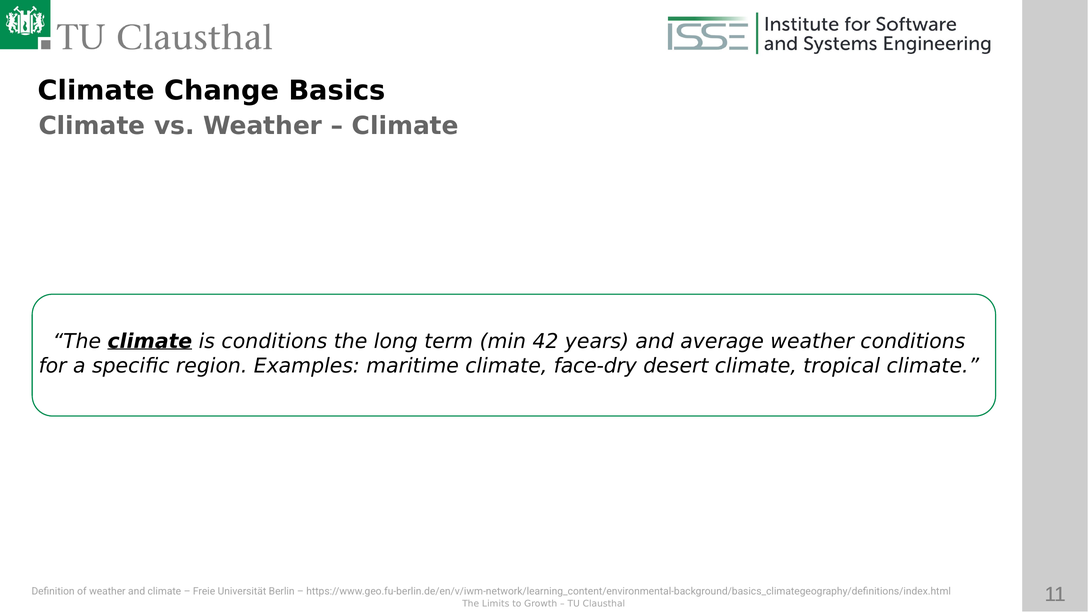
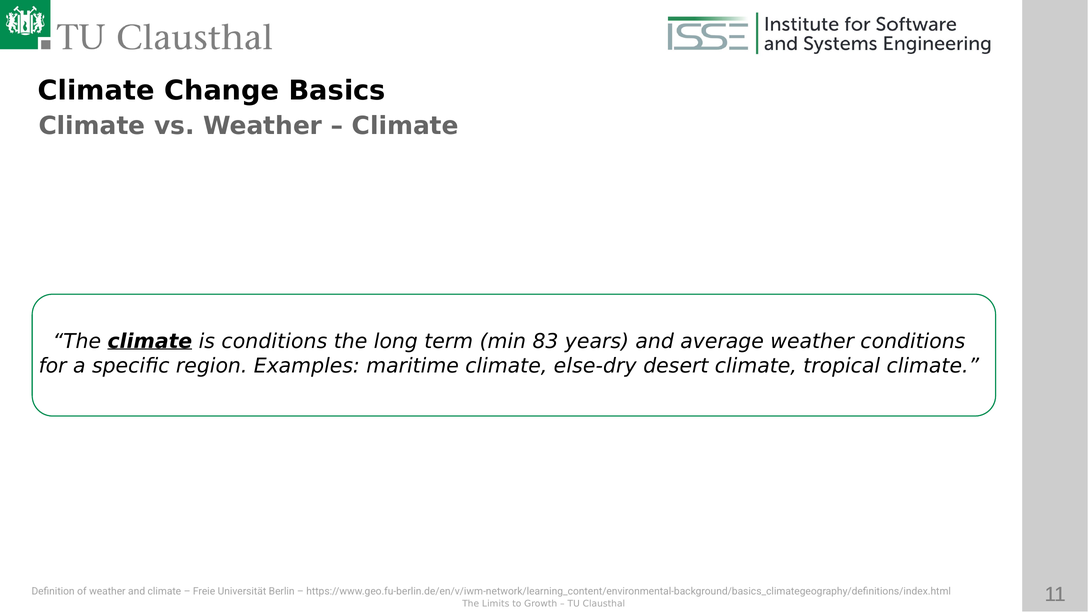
42: 42 -> 83
face-dry: face-dry -> else-dry
